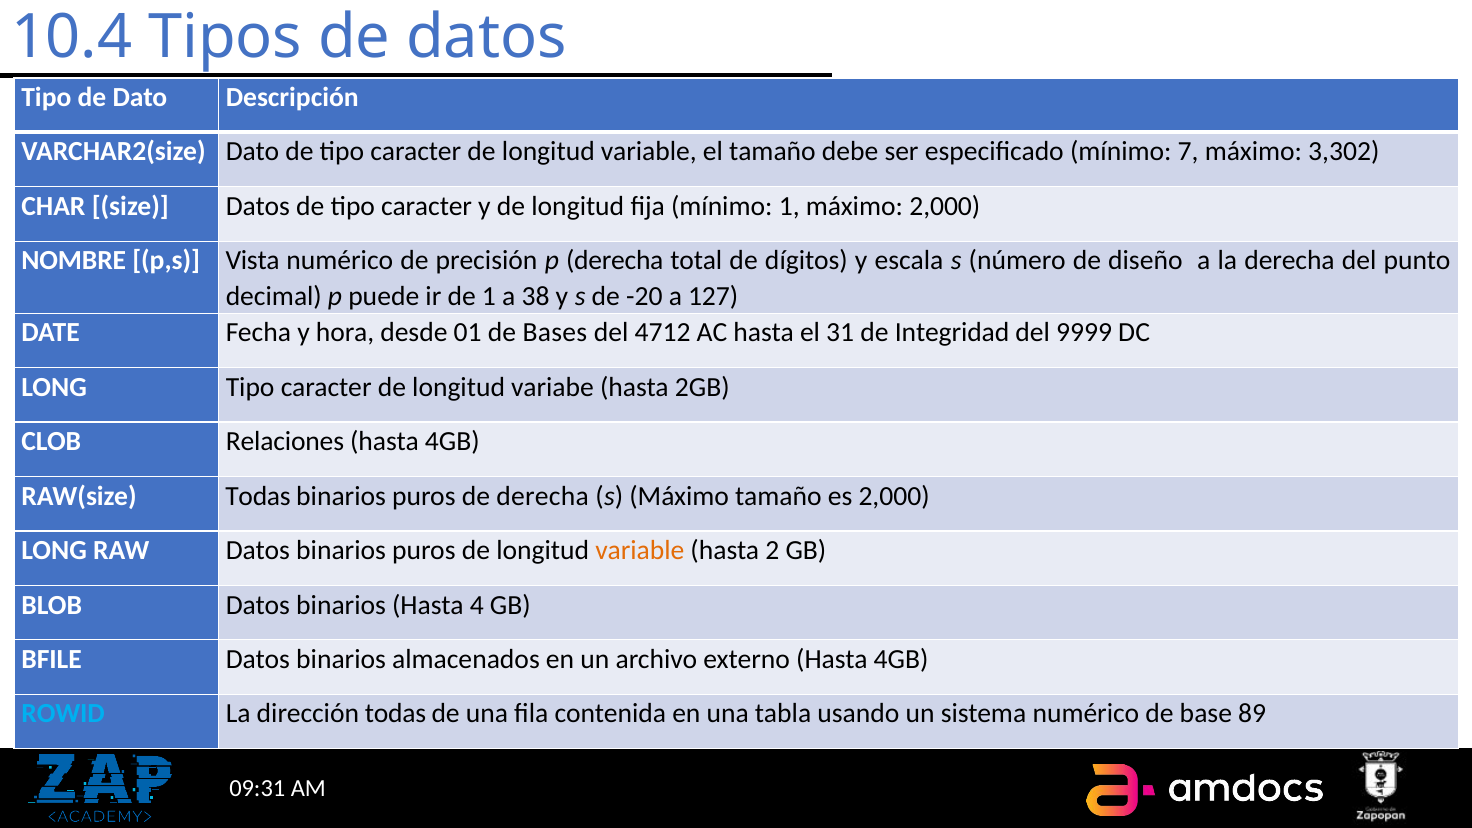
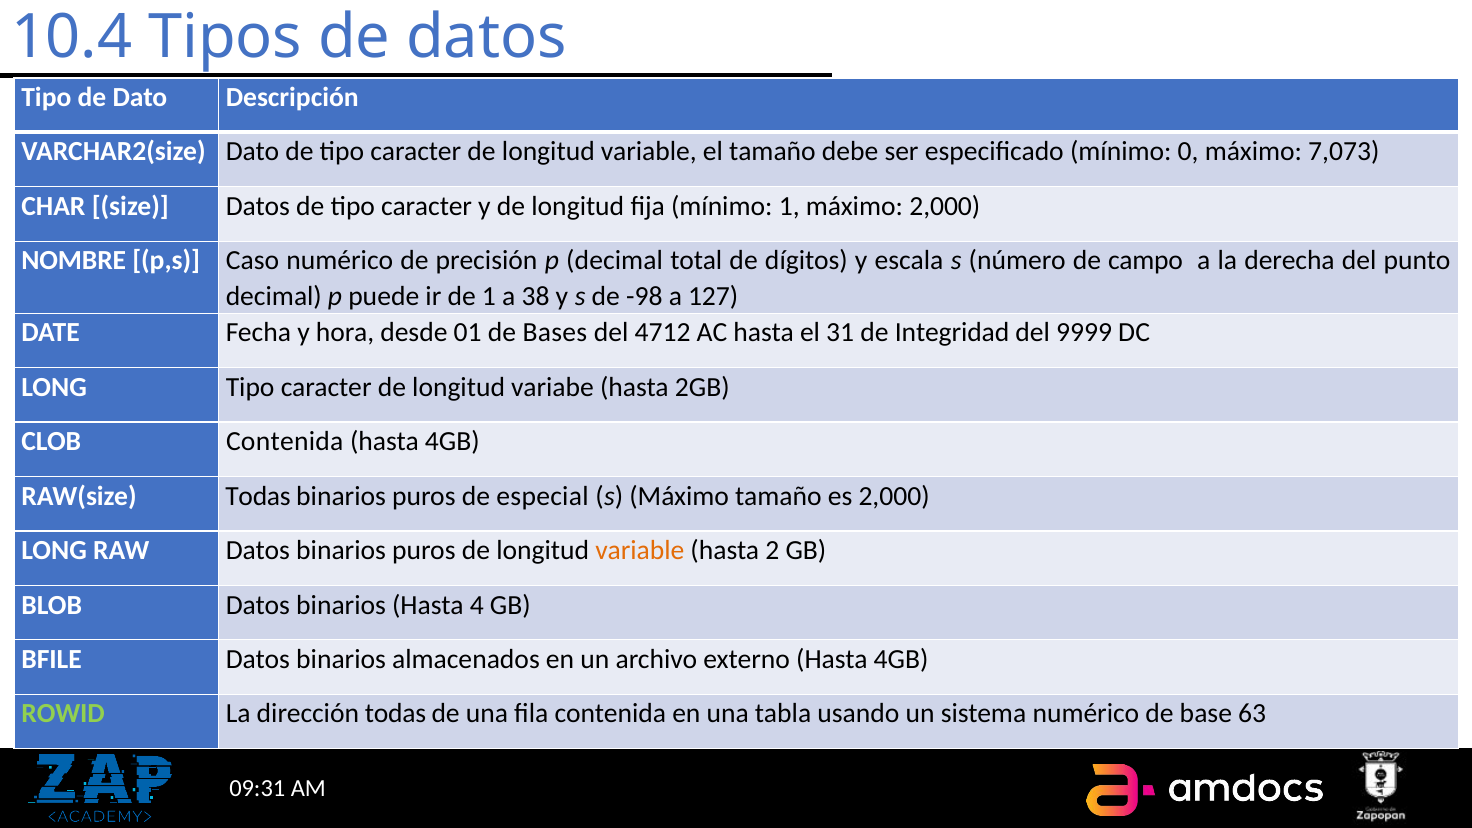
7: 7 -> 0
3,302: 3,302 -> 7,073
Vista: Vista -> Caso
p derecha: derecha -> decimal
diseño: diseño -> campo
-20: -20 -> -98
CLOB Relaciones: Relaciones -> Contenida
de derecha: derecha -> especial
ROWID colour: light blue -> light green
89: 89 -> 63
